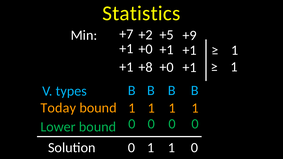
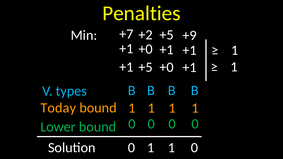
Statistics: Statistics -> Penalties
+8 at (146, 67): +8 -> +5
